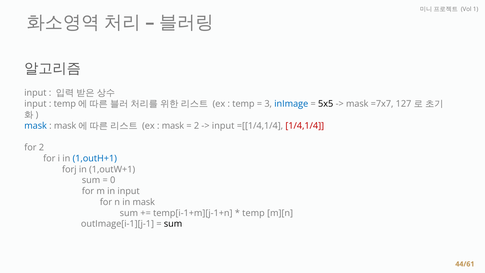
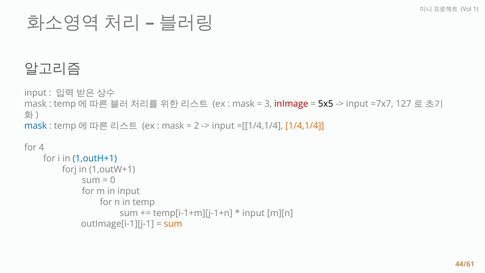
input at (35, 104): input -> mask
temp at (243, 104): temp -> mask
inImage colour: blue -> red
mask at (357, 104): mask -> input
mask at (65, 126): mask -> temp
1/4,1/4 colour: red -> orange
for 2: 2 -> 4
in mask: mask -> temp
temp at (253, 213): temp -> input
sum at (173, 224) colour: black -> orange
